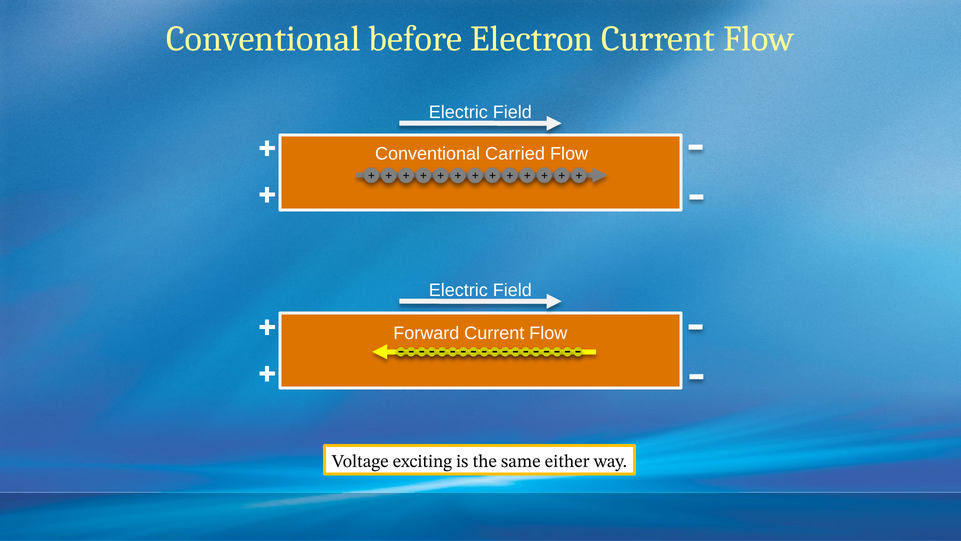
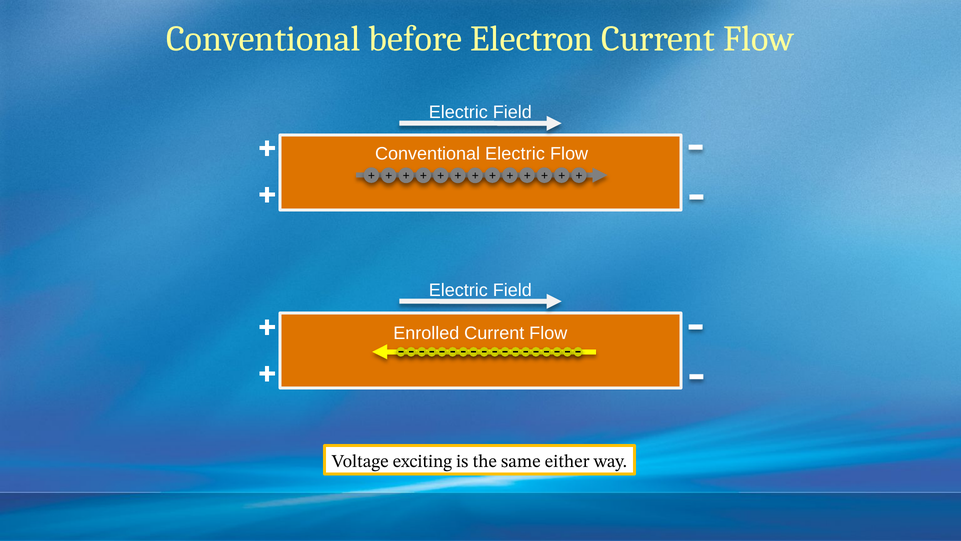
Conventional Carried: Carried -> Electric
Forward: Forward -> Enrolled
